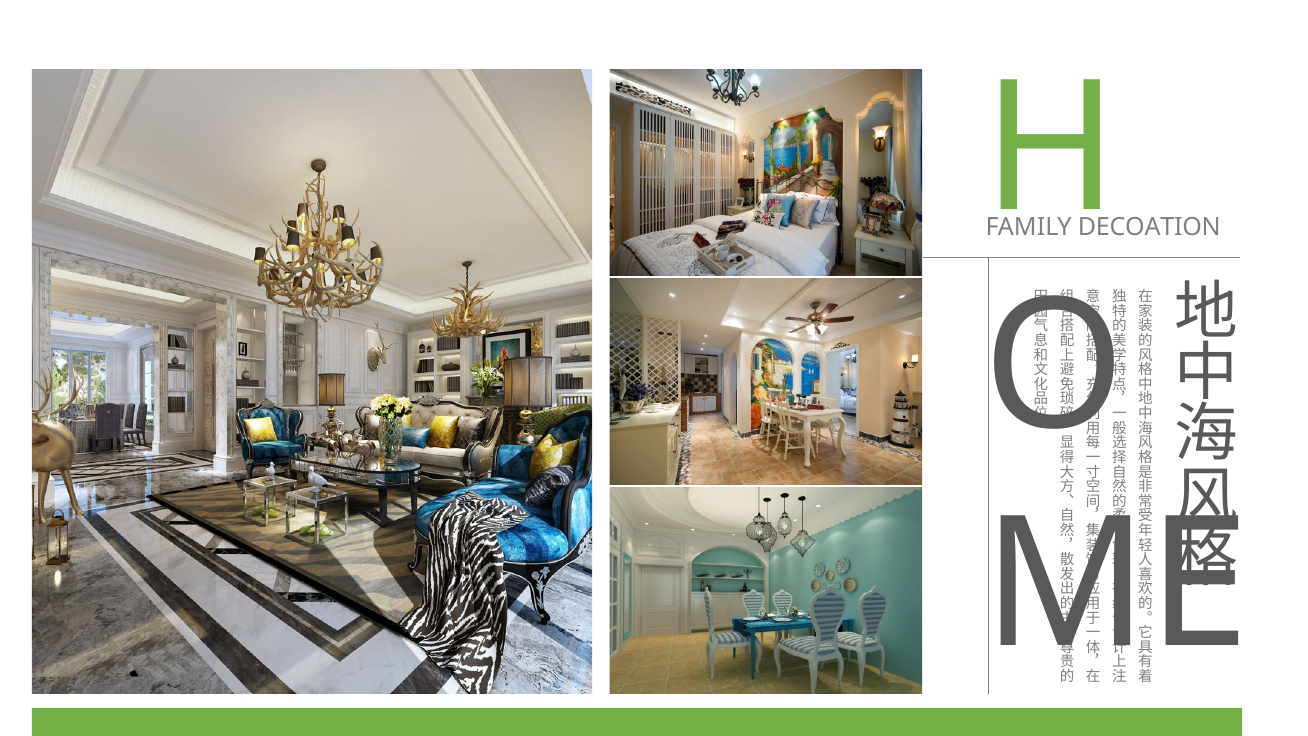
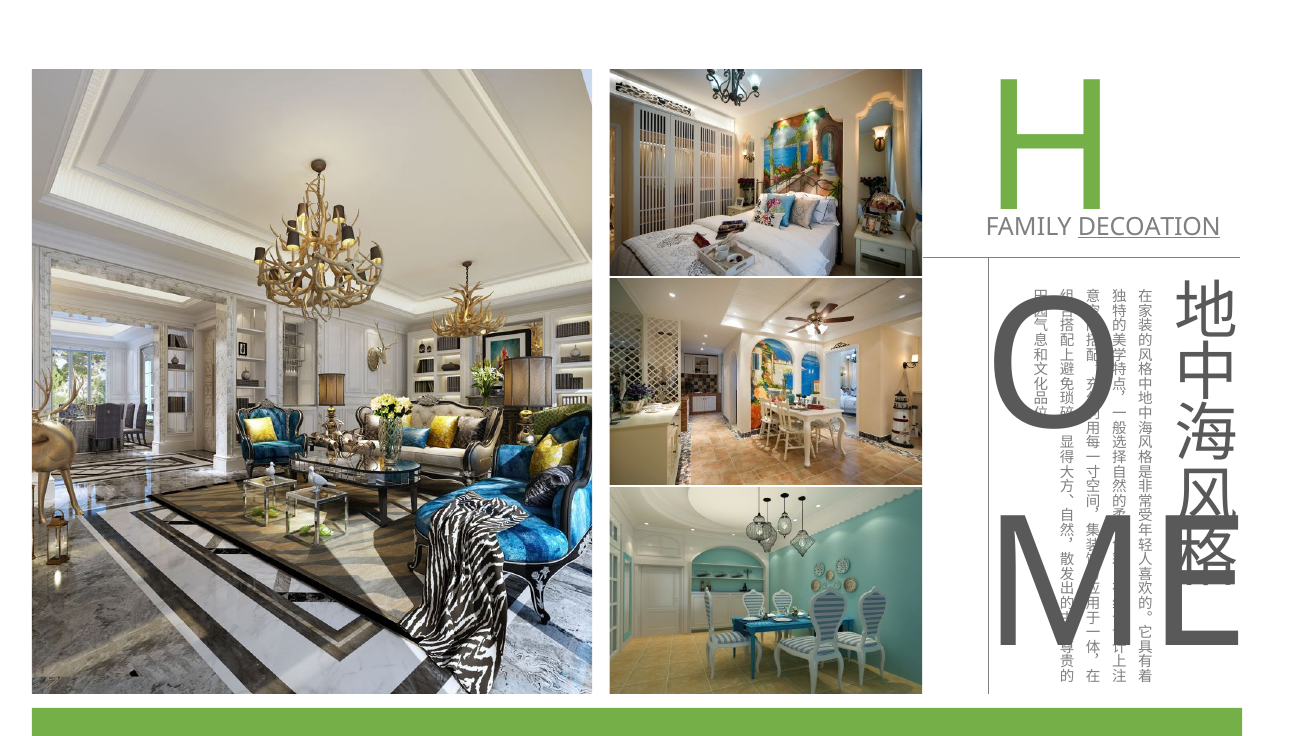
DECOATION underline: none -> present
